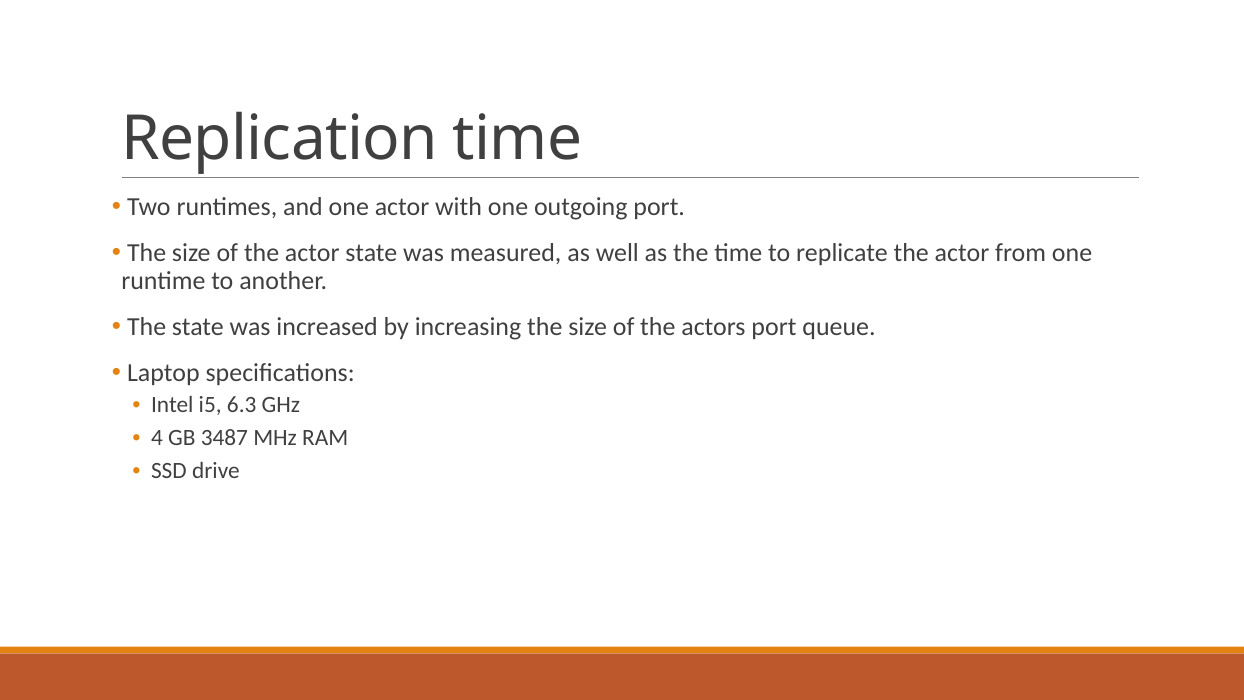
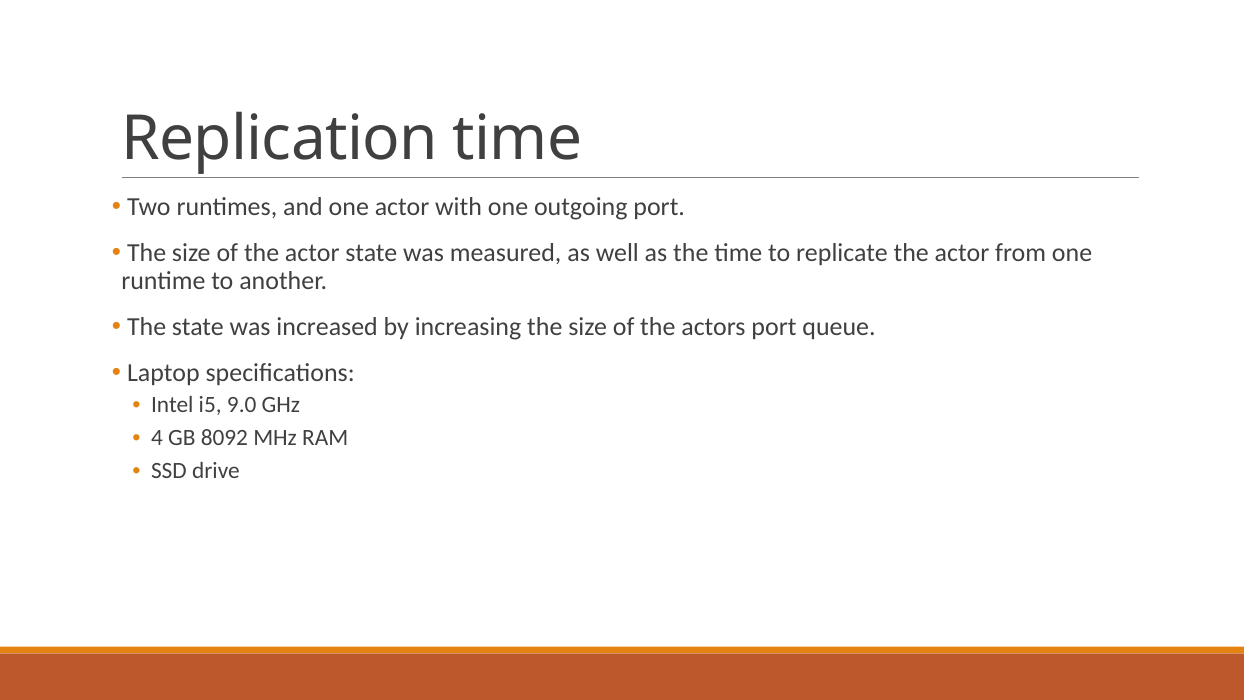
6.3: 6.3 -> 9.0
3487: 3487 -> 8092
